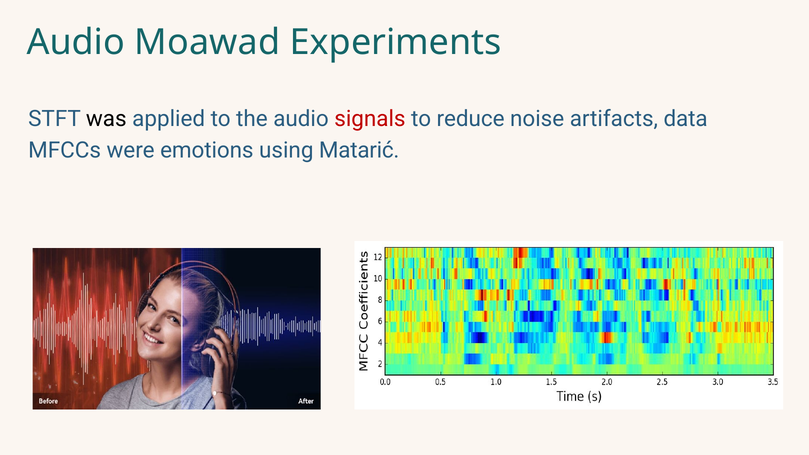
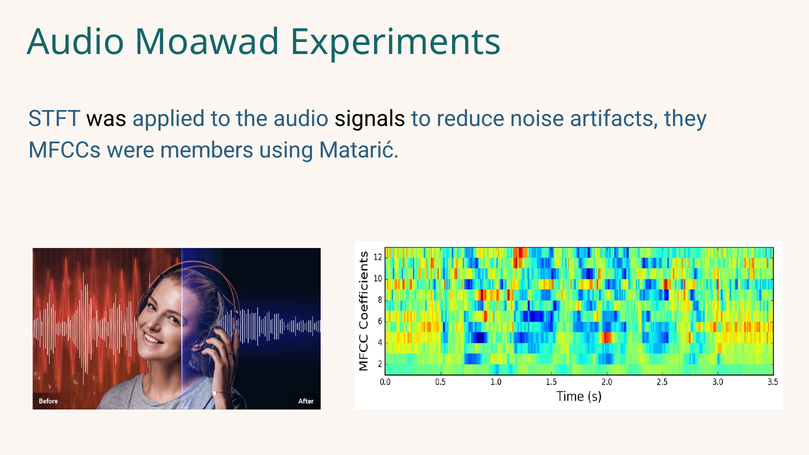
signals colour: red -> black
data: data -> they
emotions: emotions -> members
